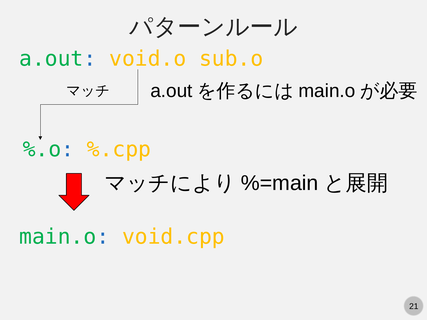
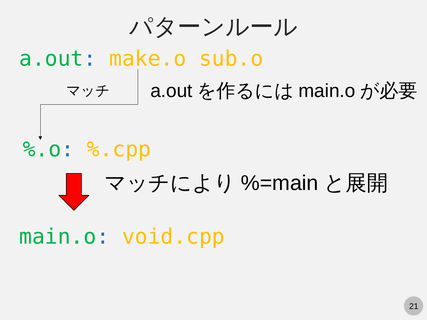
void.o: void.o -> make.o
